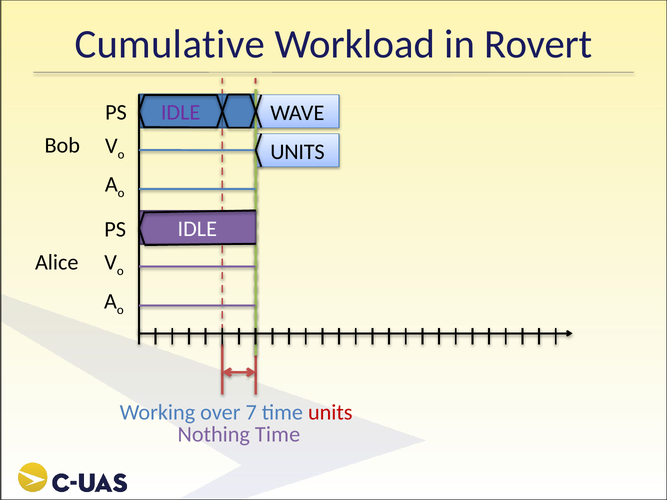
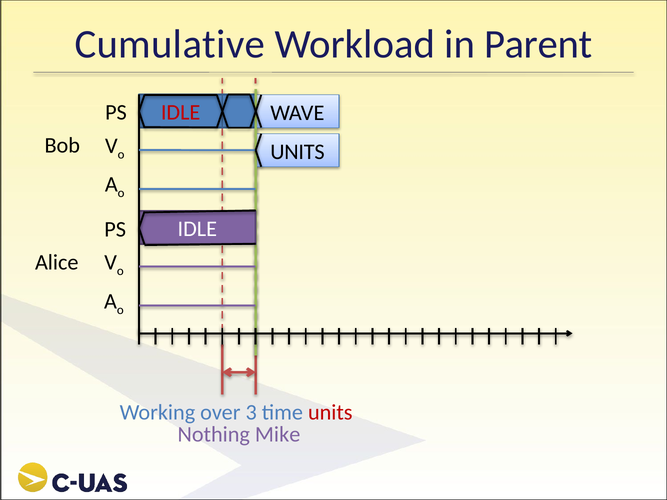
Rovert: Rovert -> Parent
IDLE at (181, 113) colour: purple -> red
7: 7 -> 3
Nothing Time: Time -> Mike
